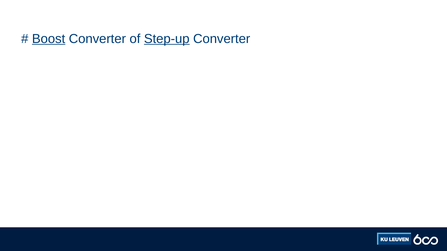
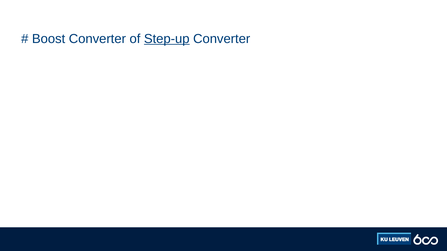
Boost underline: present -> none
